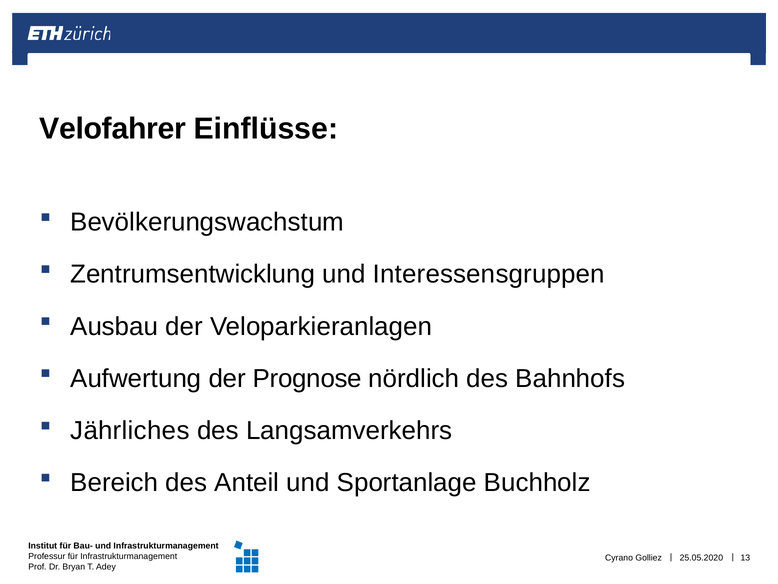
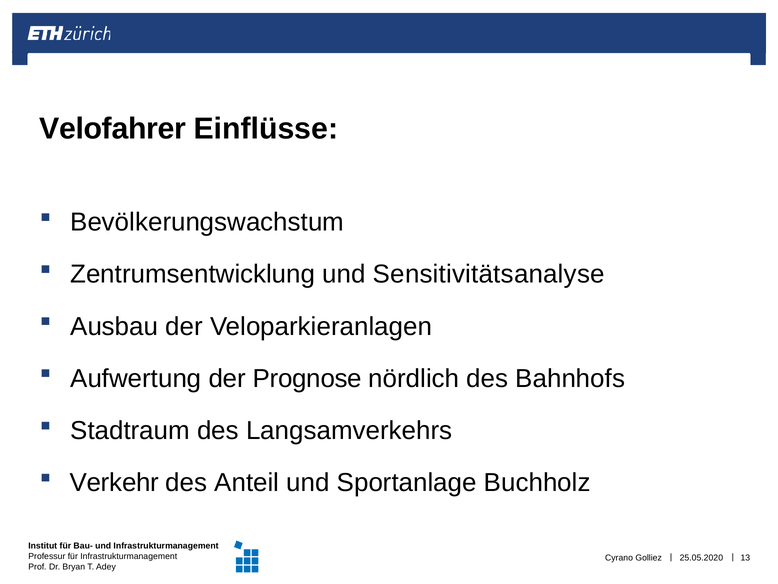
Interessensgruppen: Interessensgruppen -> Sensitivitätsanalyse
Jährliches: Jährliches -> Stadtraum
Bereich: Bereich -> Verkehr
